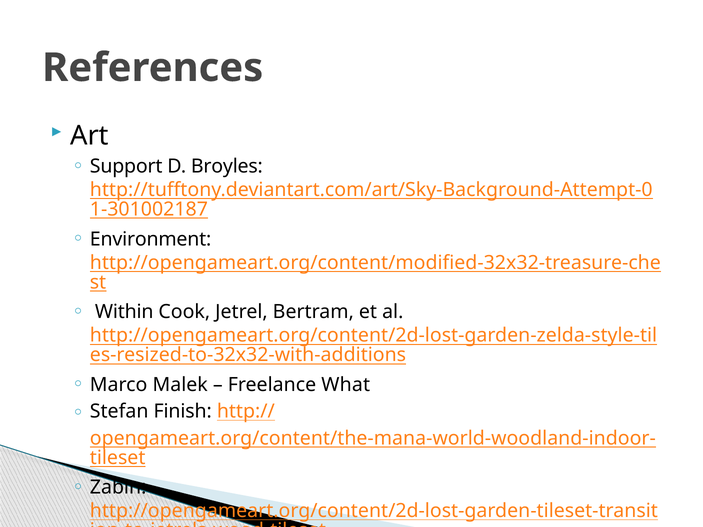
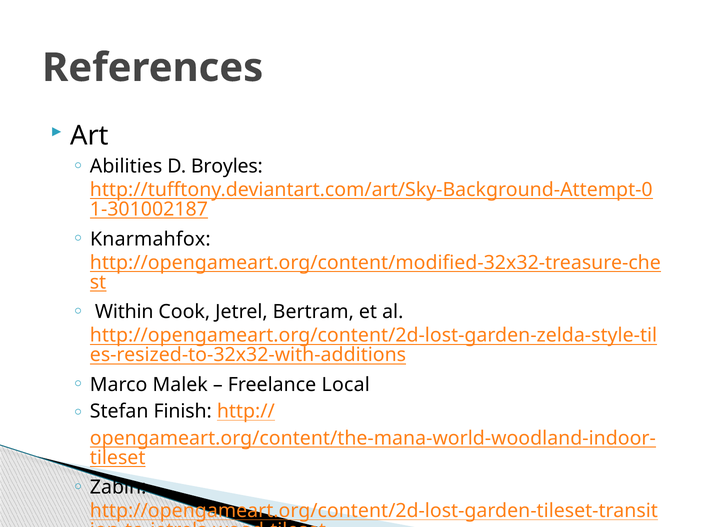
Support: Support -> Abilities
Environment: Environment -> Knarmahfox
What: What -> Local
